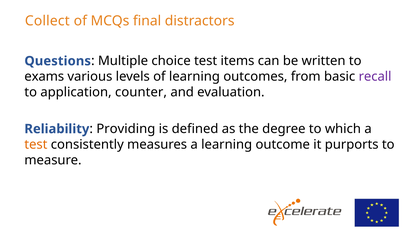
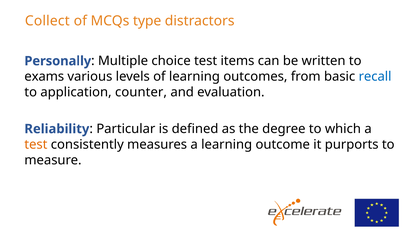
final: final -> type
Questions: Questions -> Personally
recall colour: purple -> blue
Providing: Providing -> Particular
